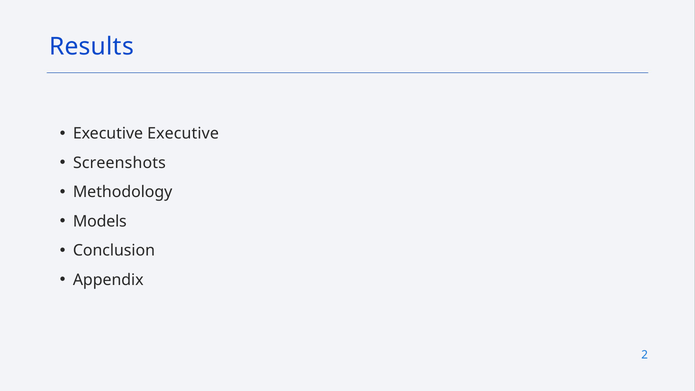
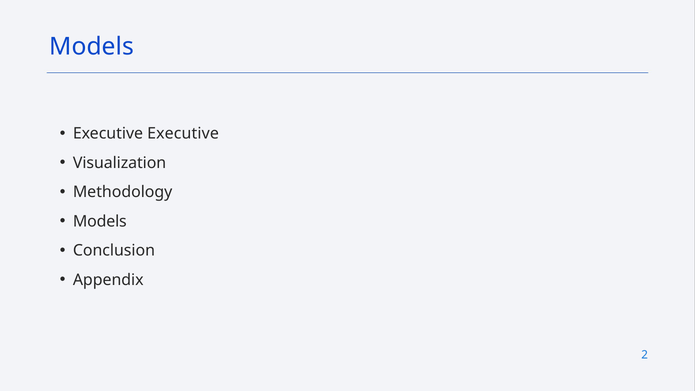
Results at (91, 46): Results -> Models
Screenshots: Screenshots -> Visualization
